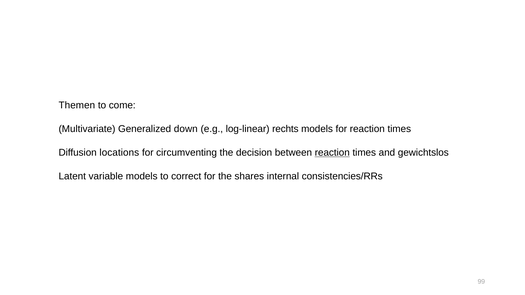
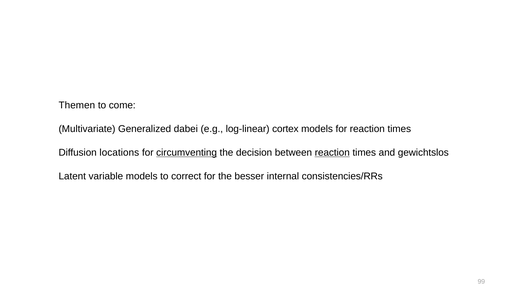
down: down -> dabei
rechts: rechts -> cortex
circumventing underline: none -> present
shares: shares -> besser
